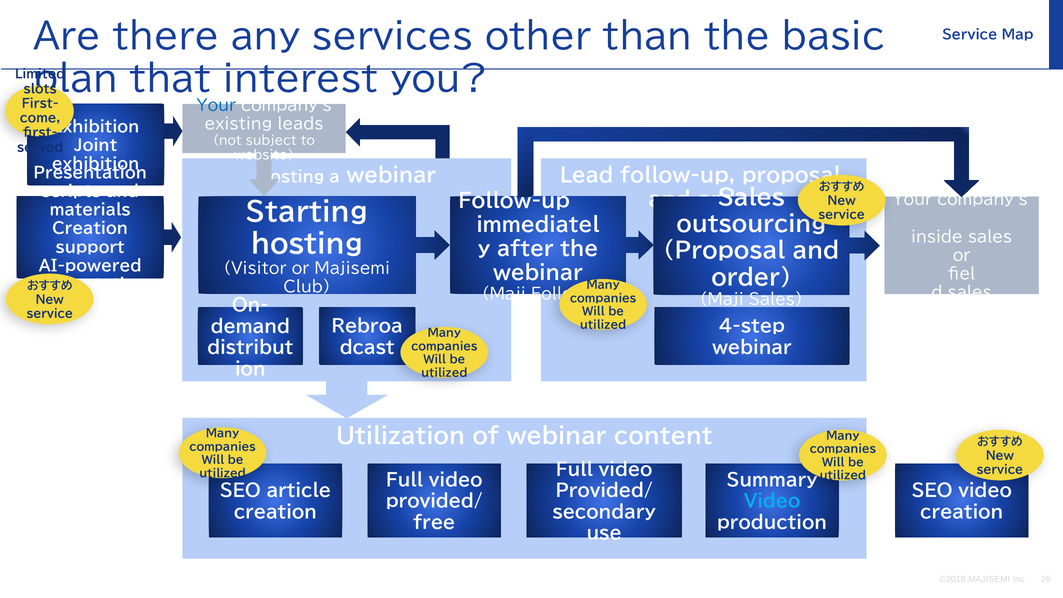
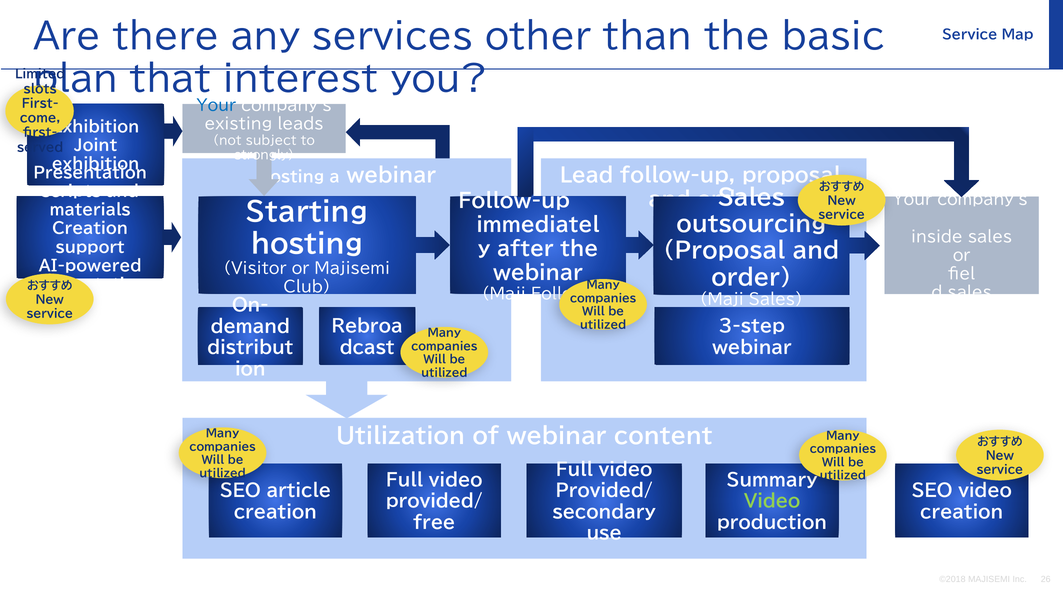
website: website -> strongly
4-step: 4-step -> 3-step
Video at (772, 502) colour: light blue -> light green
